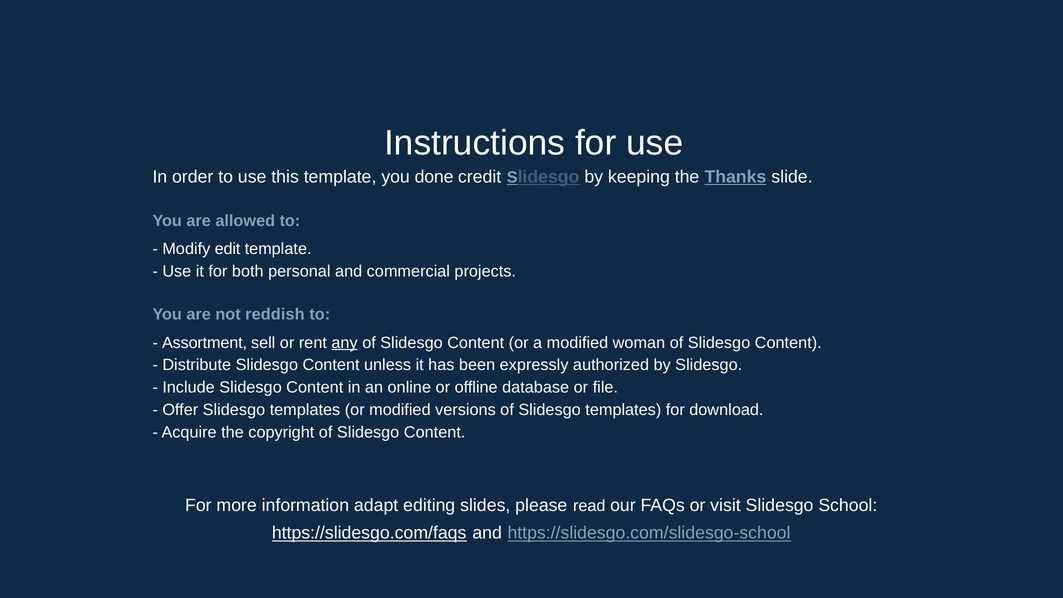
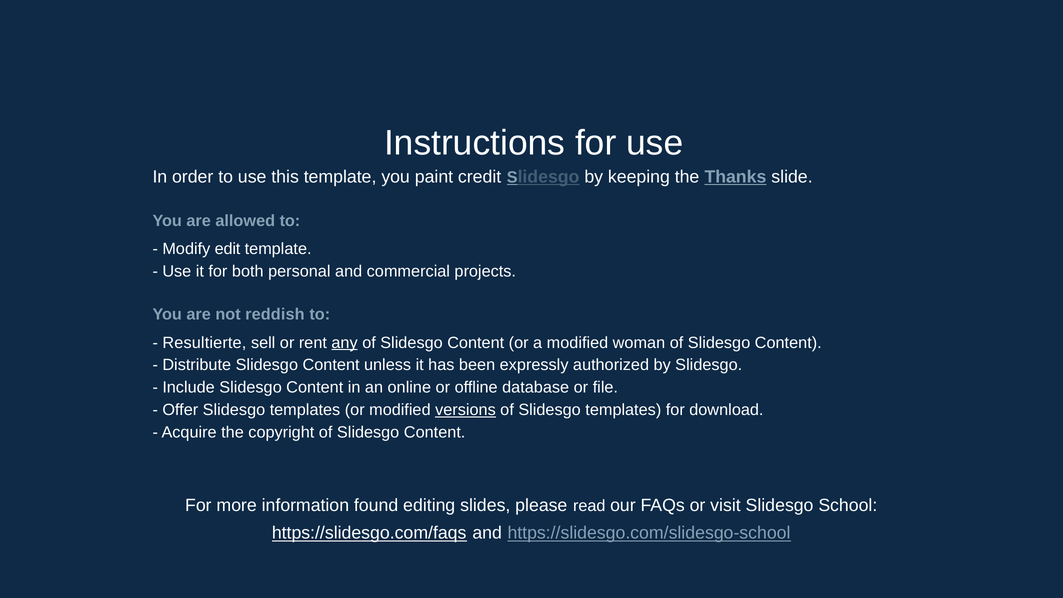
done: done -> paint
Assortment: Assortment -> Resultierte
versions underline: none -> present
adapt: adapt -> found
